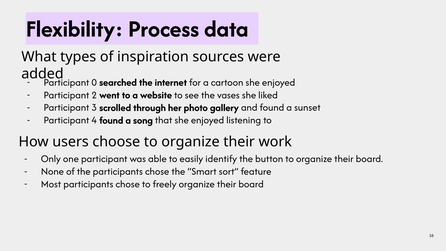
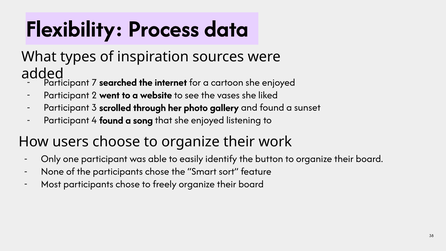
0: 0 -> 7
